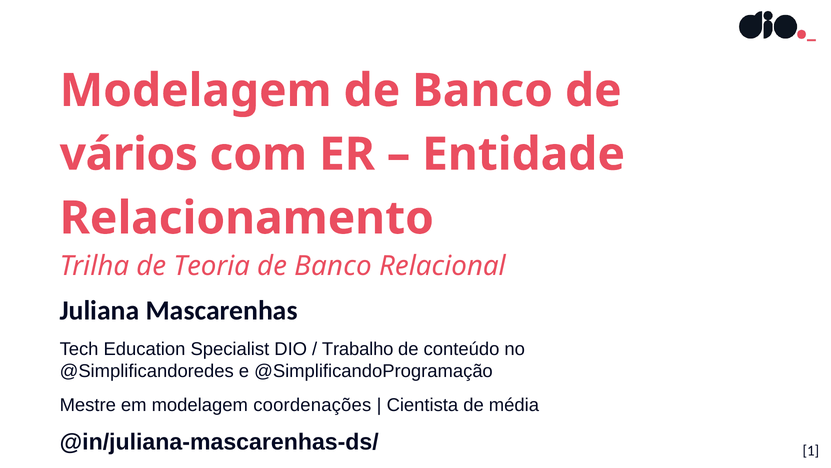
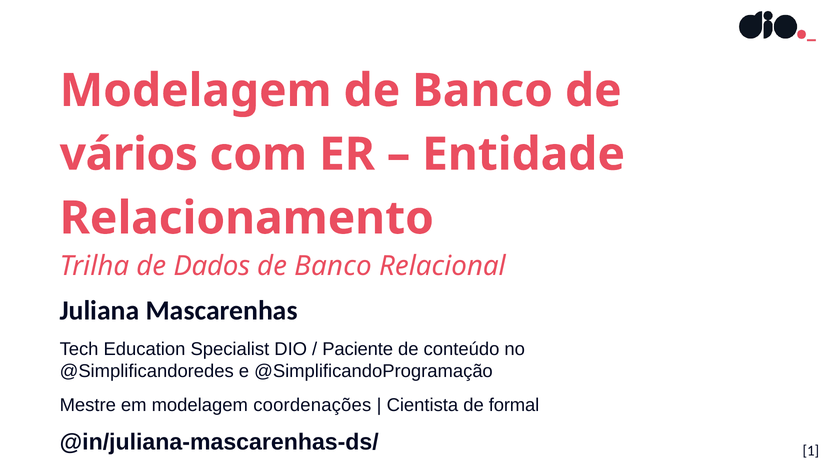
Teoria: Teoria -> Dados
Trabalho: Trabalho -> Paciente
média: média -> formal
